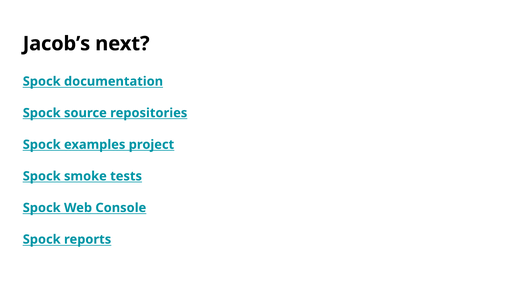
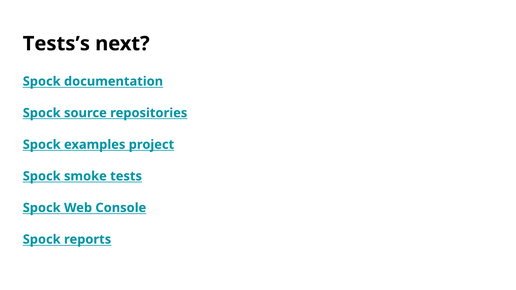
Jacob’s: Jacob’s -> Tests’s
